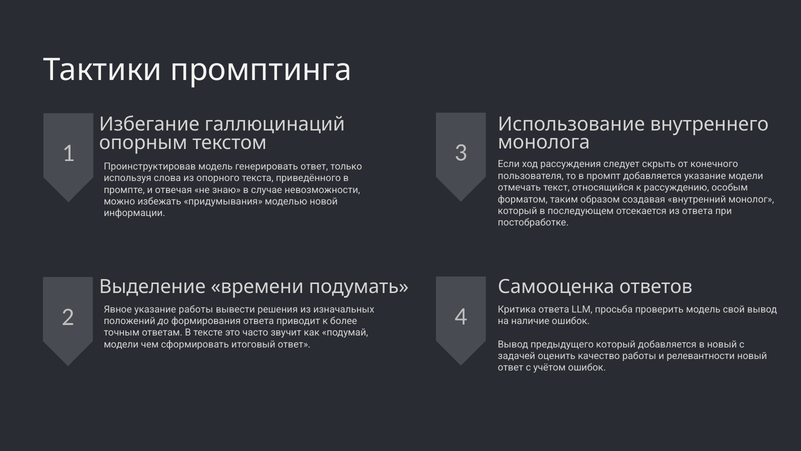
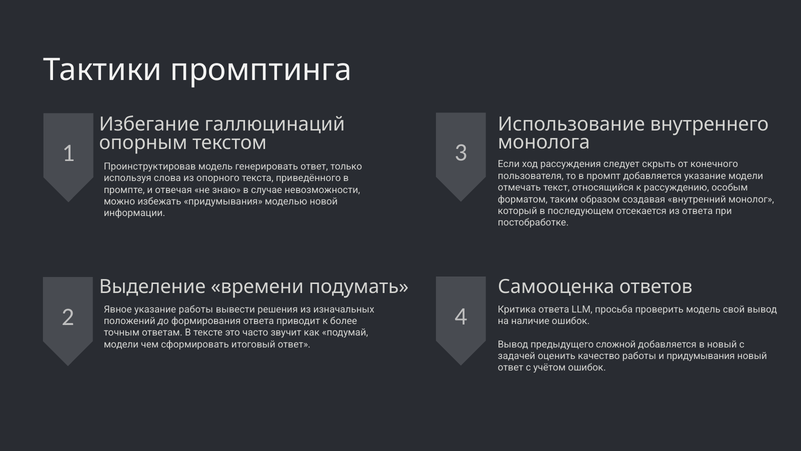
предыдущего который: который -> сложной
и релевантности: релевантности -> придумывания
